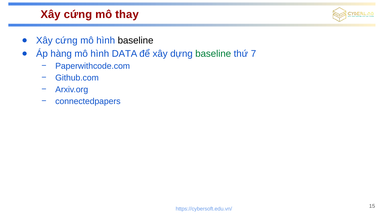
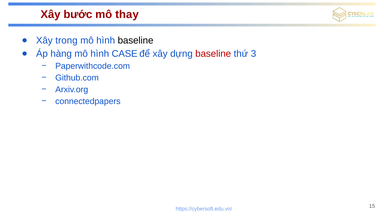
cứng at (78, 14): cứng -> bước
cứng at (66, 40): cứng -> trong
DATA: DATA -> CASE
baseline at (213, 54) colour: green -> red
7: 7 -> 3
